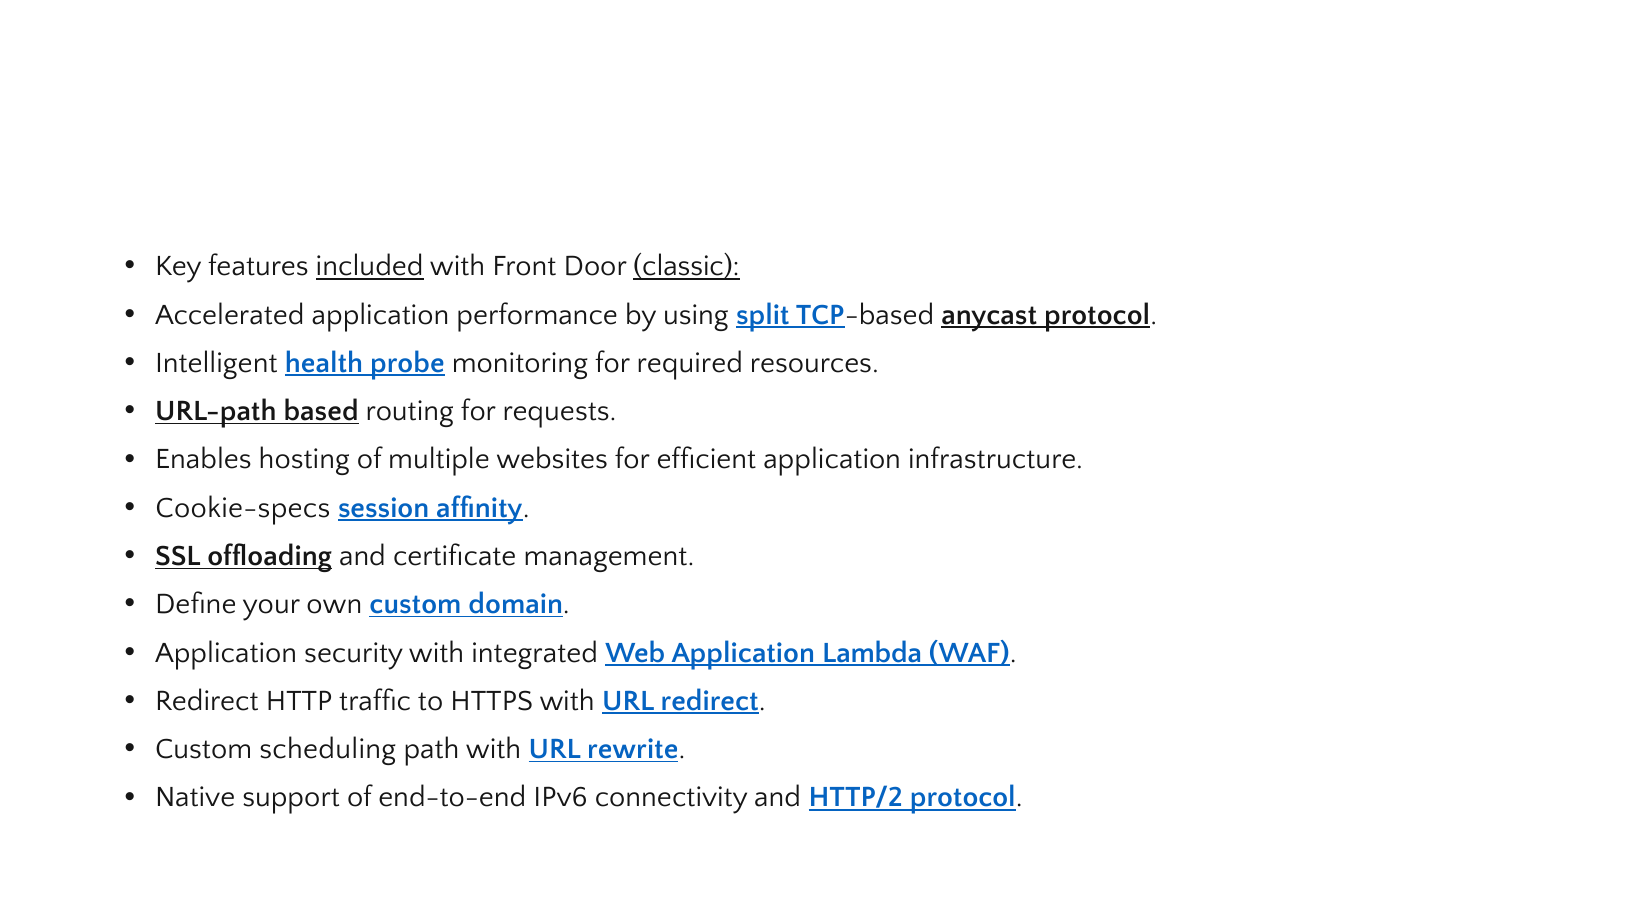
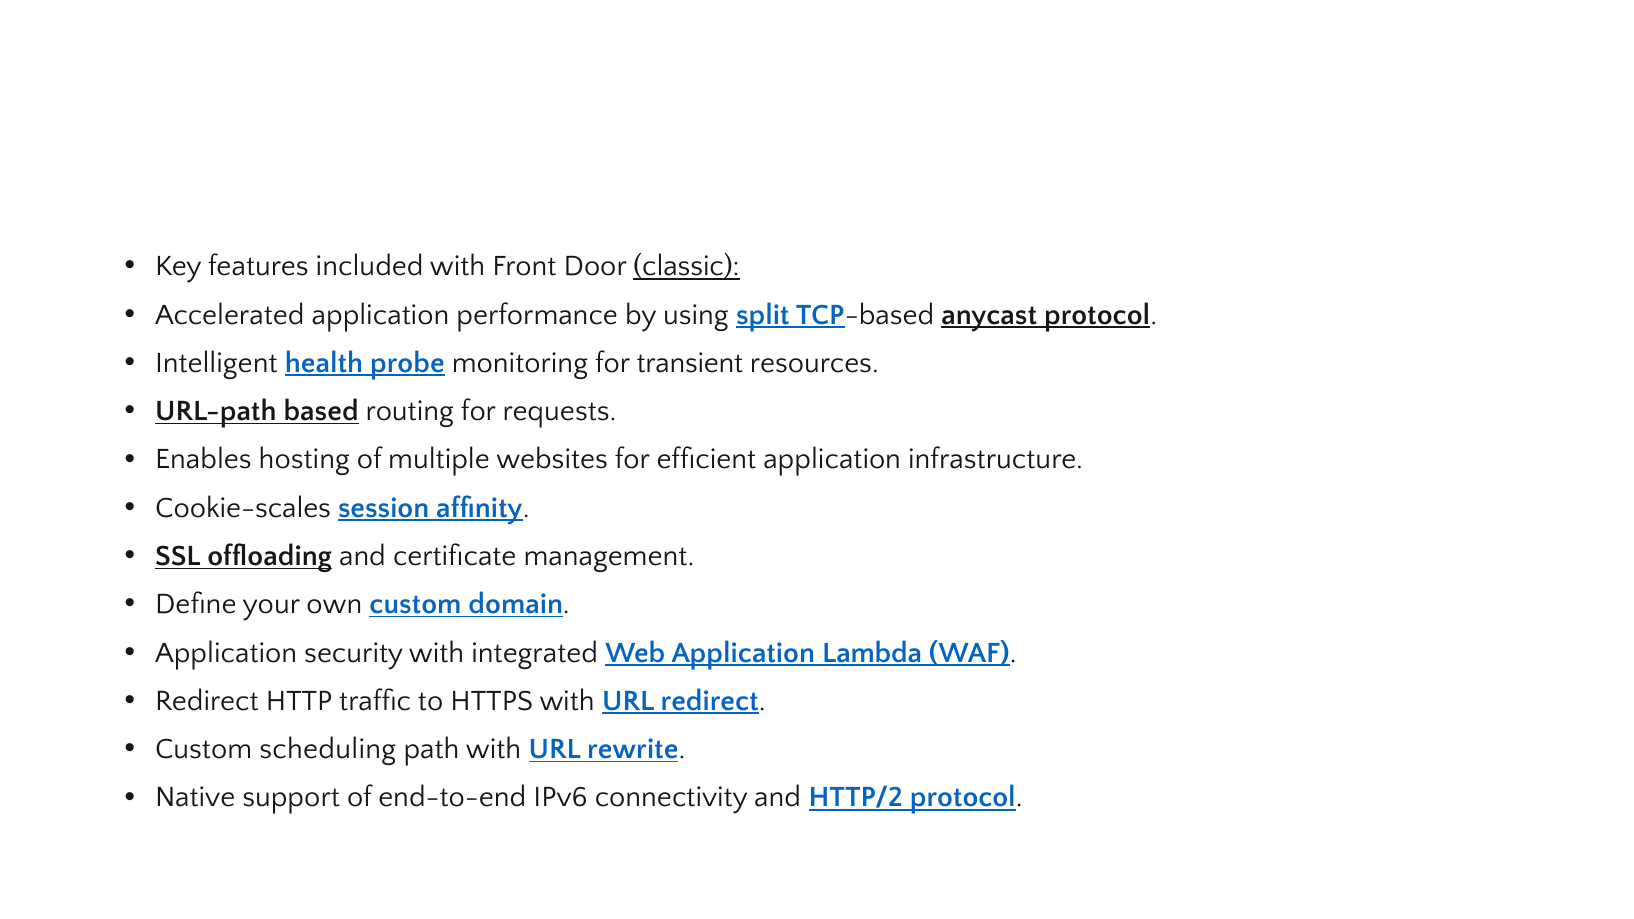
included underline: present -> none
required: required -> transient
Cookie-specs: Cookie-specs -> Cookie-scales
